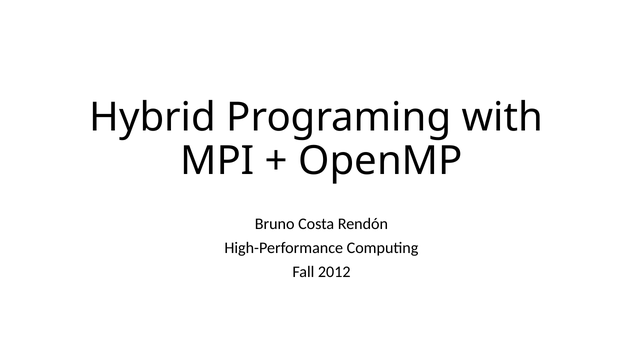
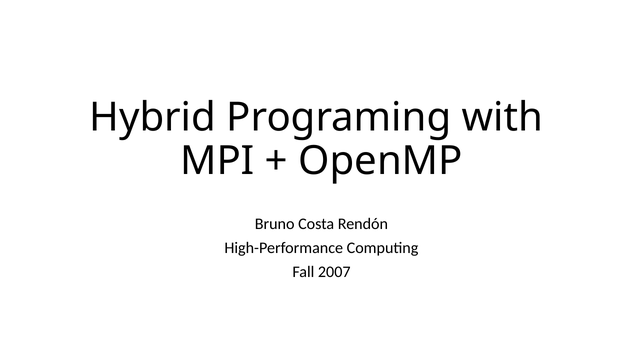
2012: 2012 -> 2007
